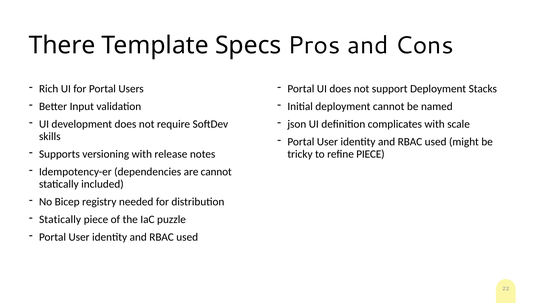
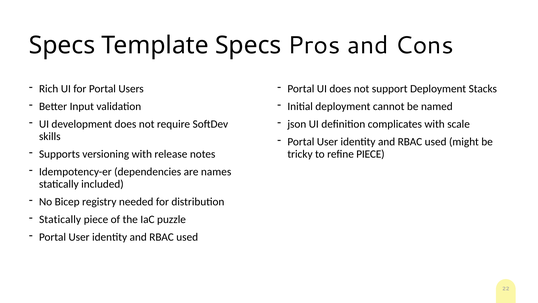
There at (62, 45): There -> Specs
are cannot: cannot -> names
